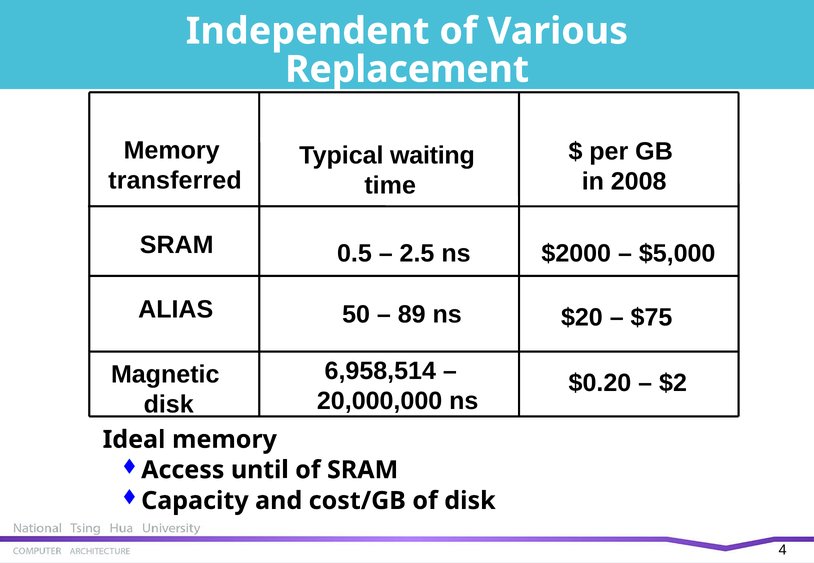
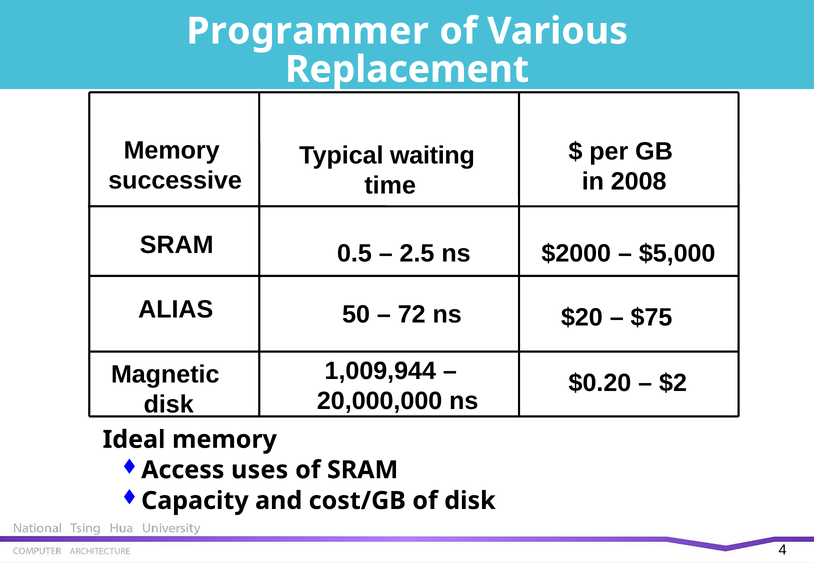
Independent: Independent -> Programmer
transferred: transferred -> successive
89: 89 -> 72
6,958,514: 6,958,514 -> 1,009,944
until: until -> uses
